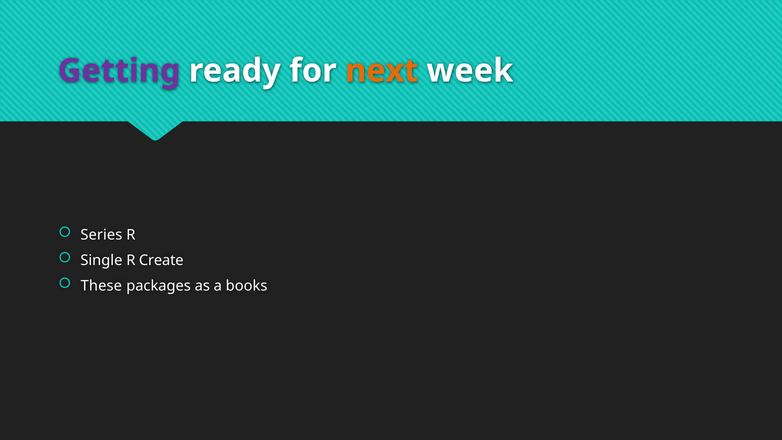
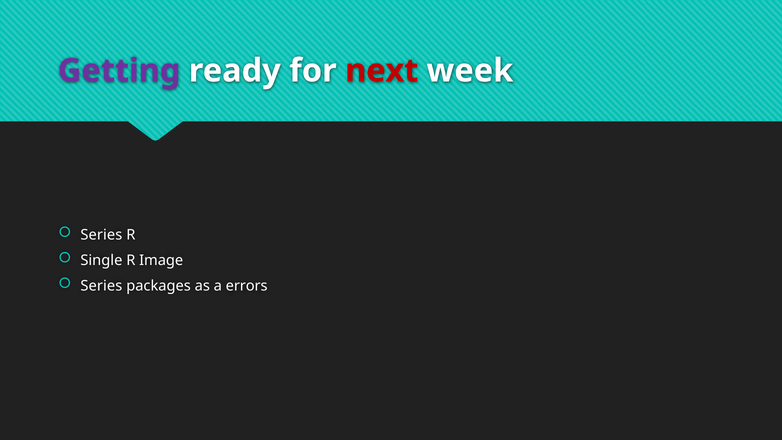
next colour: orange -> red
Create: Create -> Image
These at (101, 286): These -> Series
books: books -> errors
